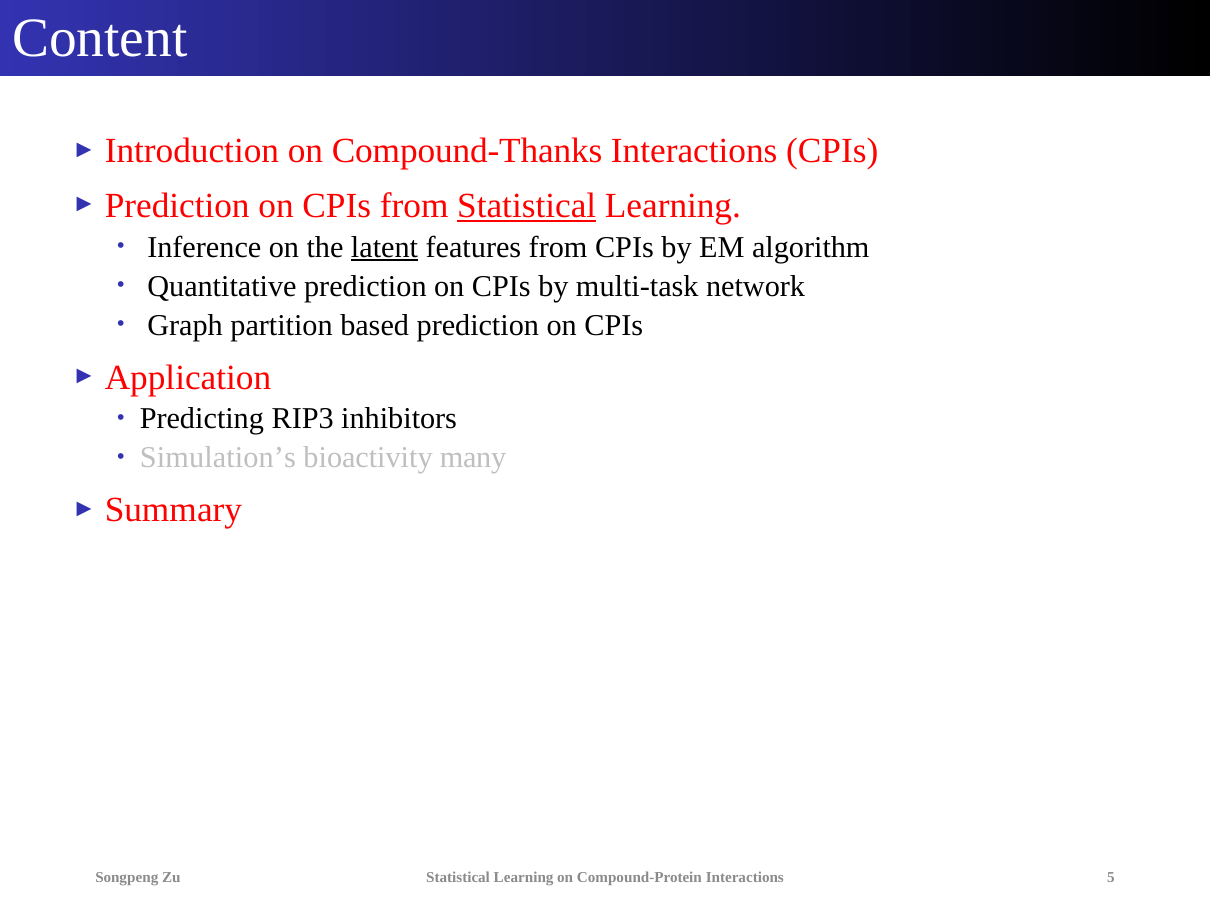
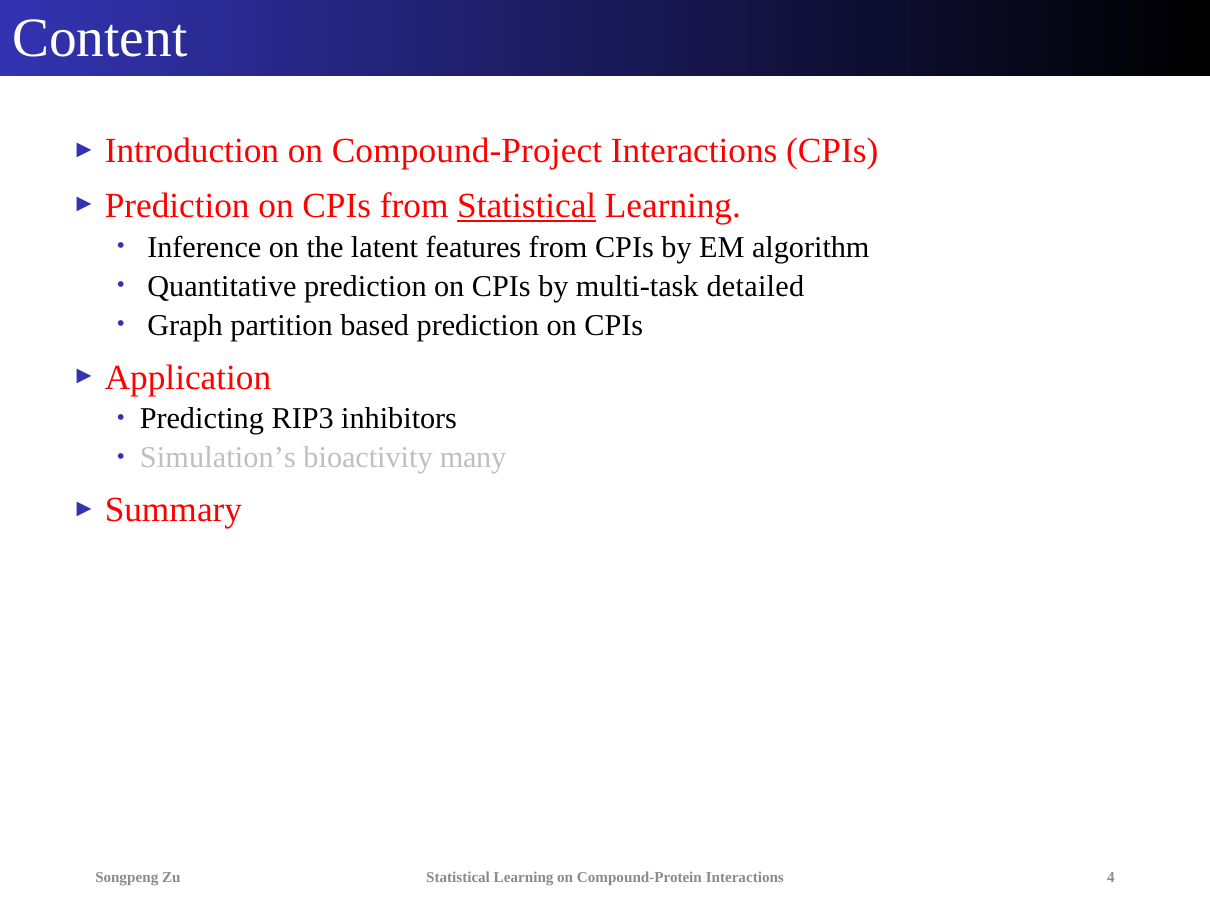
Compound-Thanks: Compound-Thanks -> Compound-Project
latent underline: present -> none
network: network -> detailed
5: 5 -> 4
